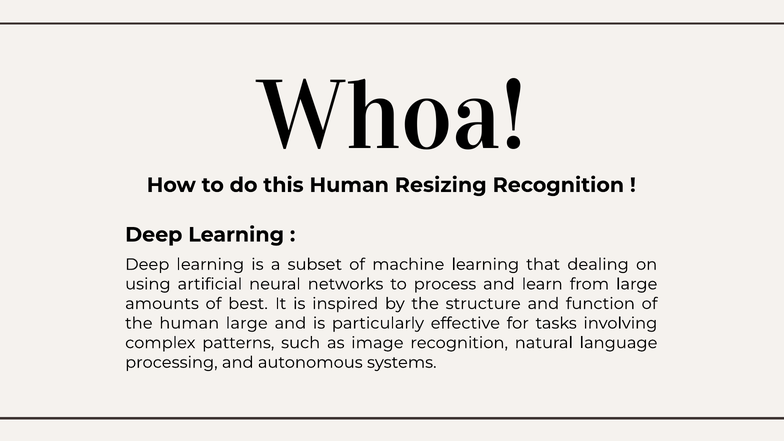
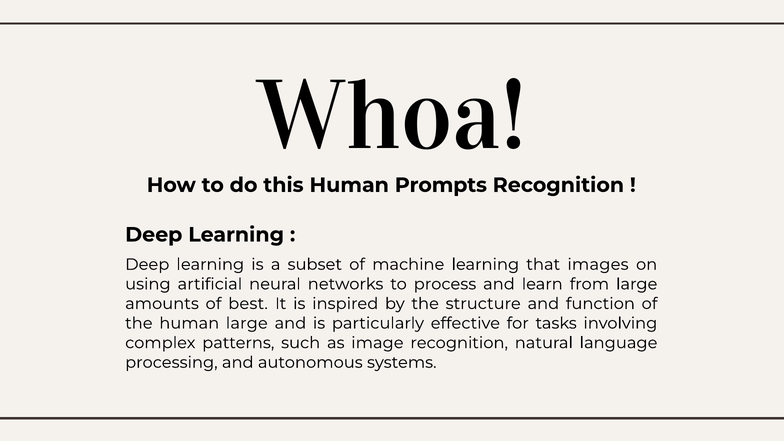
Resizing: Resizing -> Prompts
dealing: dealing -> images
